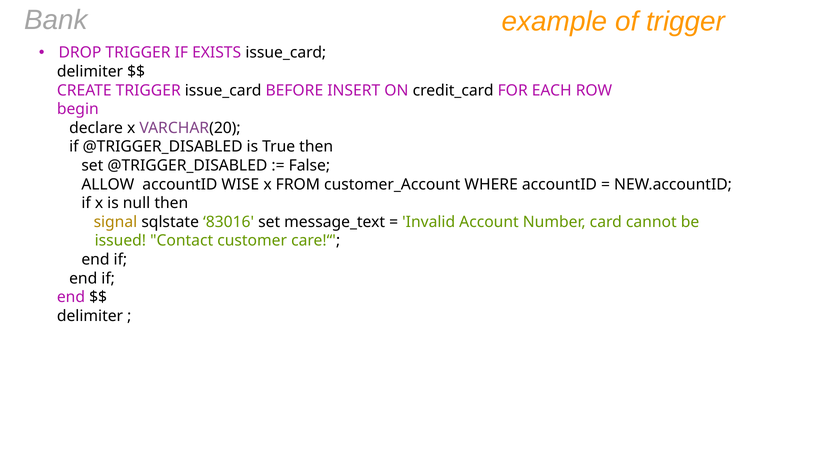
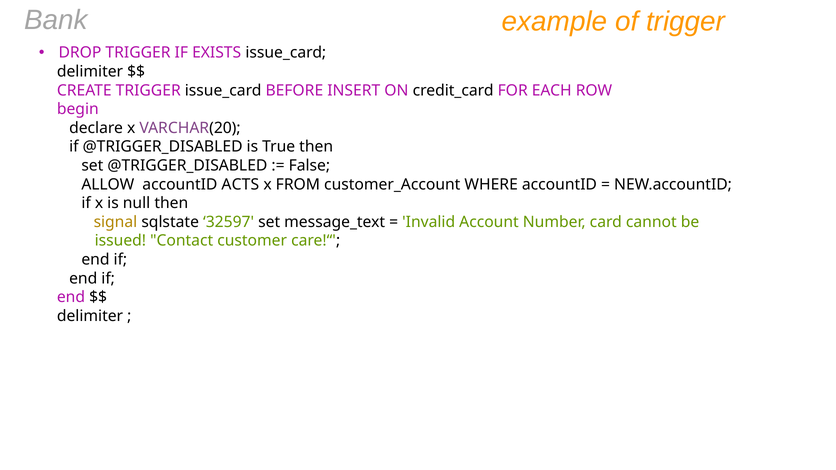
WISE: WISE -> ACTS
83016: 83016 -> 32597
